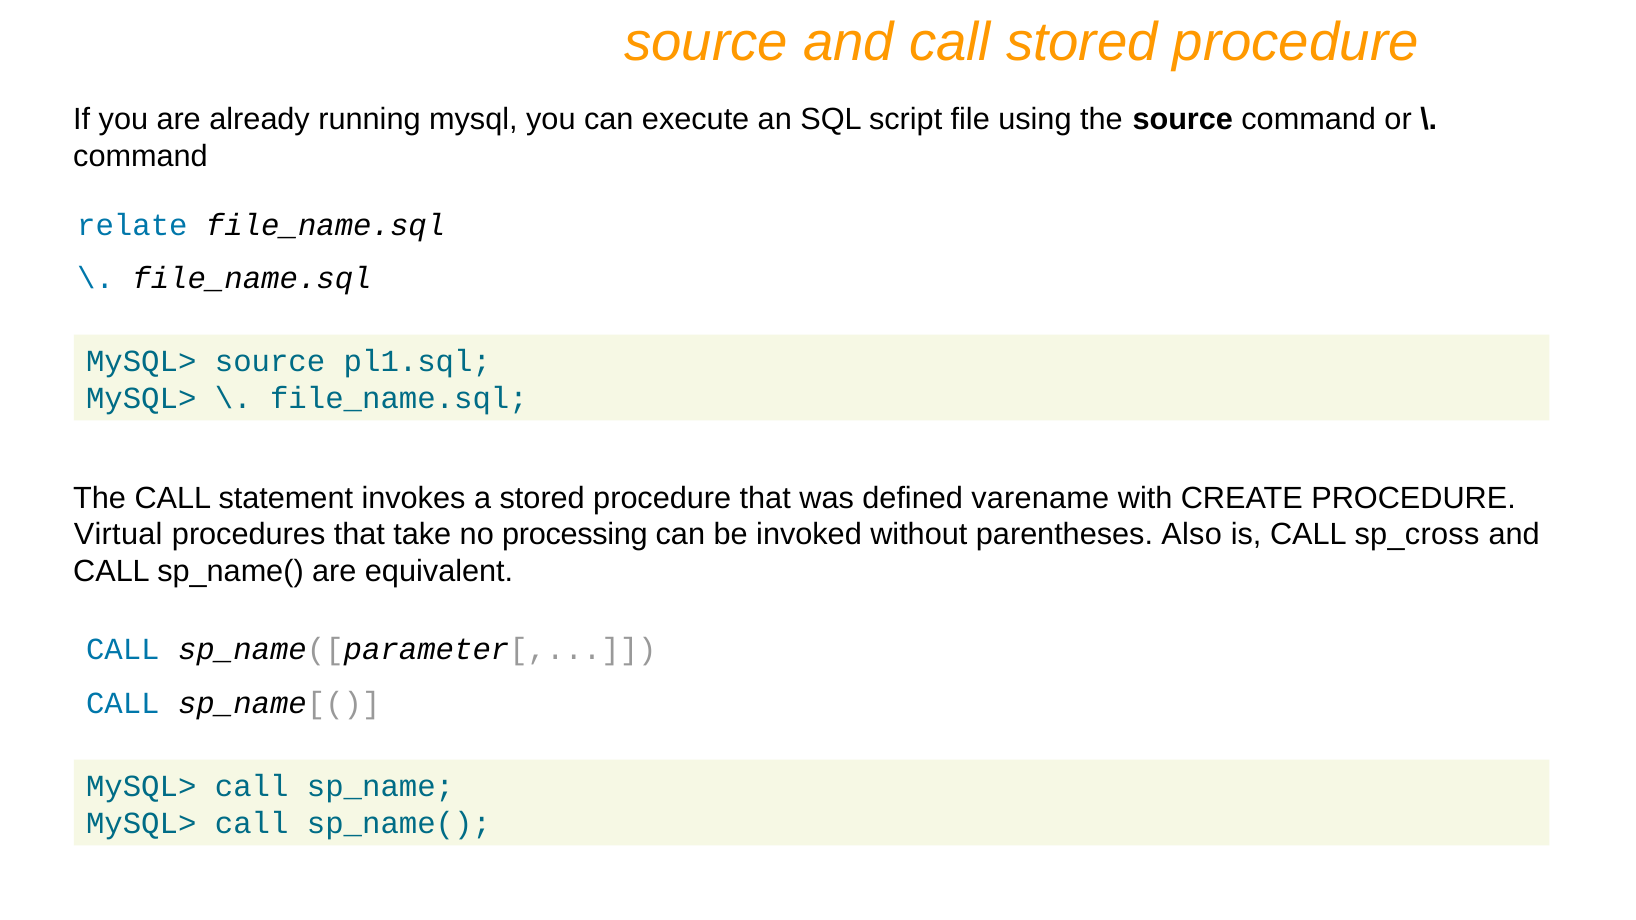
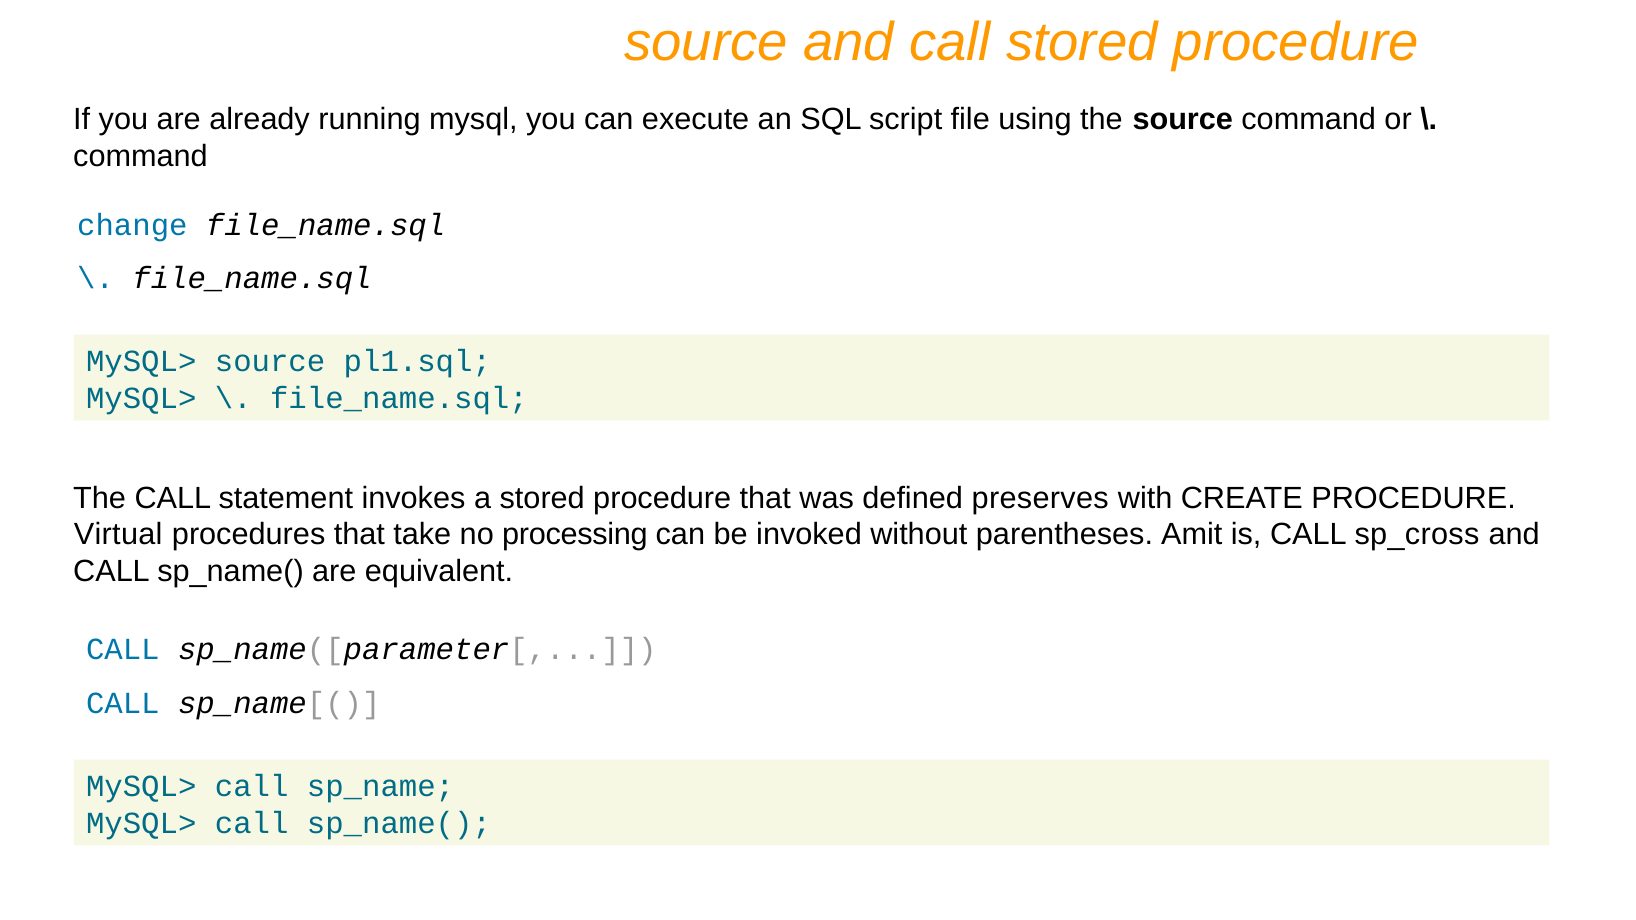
relate: relate -> change
varename: varename -> preserves
Also: Also -> Amit
